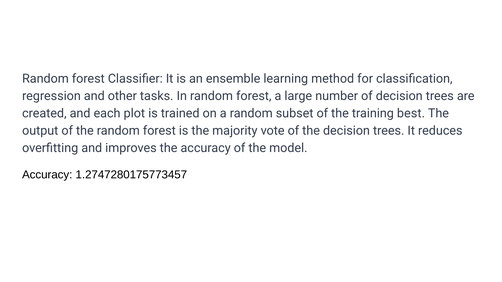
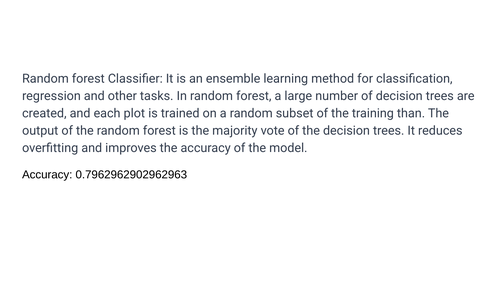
best: best -> than
1.2747280175773457: 1.2747280175773457 -> 0.7962962902962963
